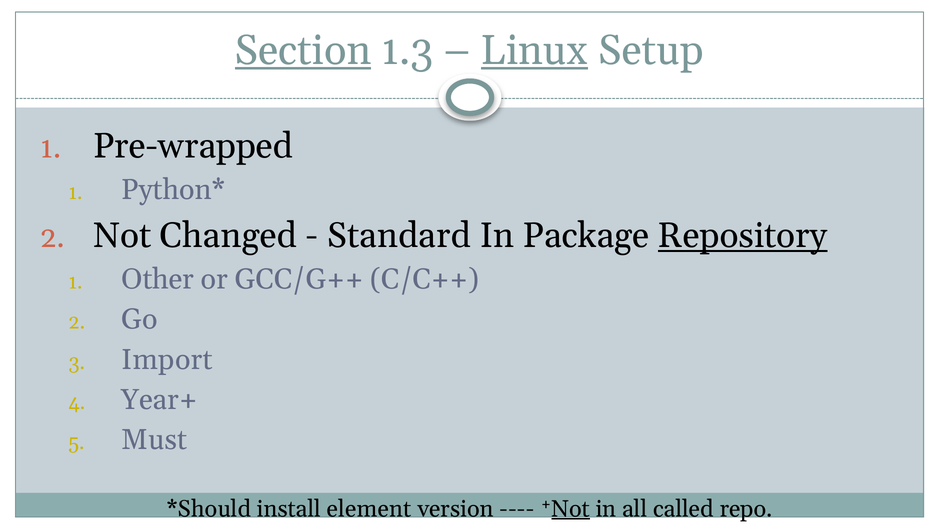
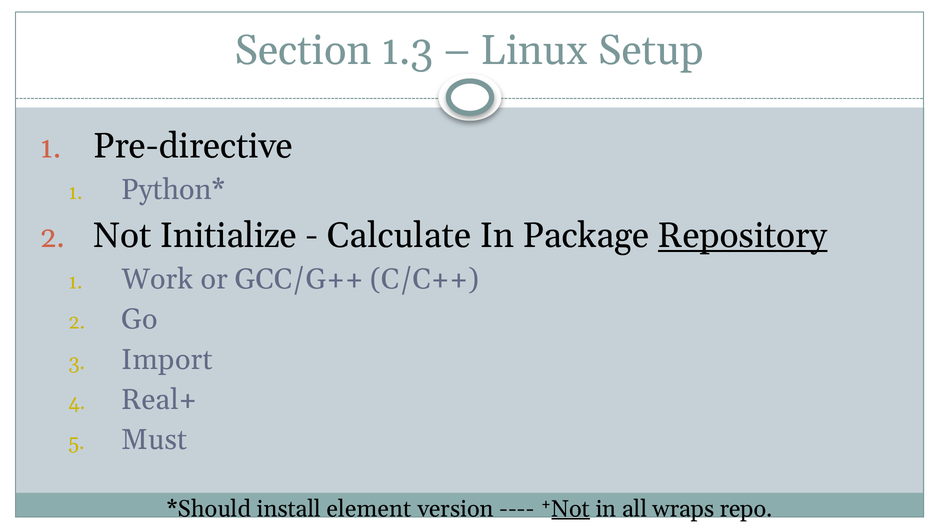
Section underline: present -> none
Linux underline: present -> none
Pre-wrapped: Pre-wrapped -> Pre-directive
Changed: Changed -> Initialize
Standard: Standard -> Calculate
Other: Other -> Work
Year+: Year+ -> Real+
called: called -> wraps
